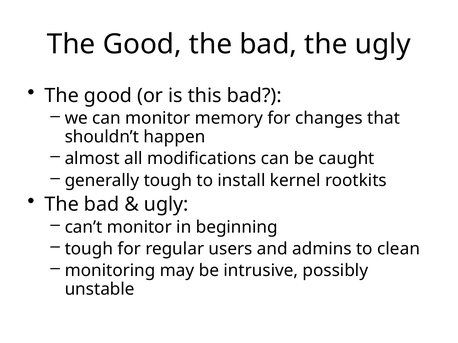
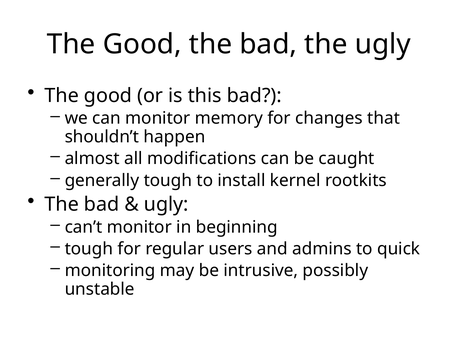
clean: clean -> quick
